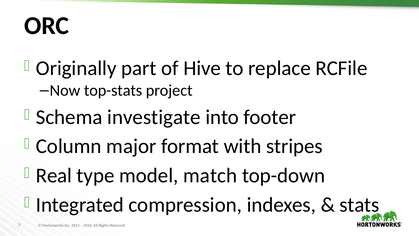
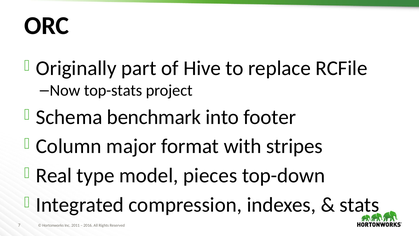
investigate: investigate -> benchmark
match: match -> pieces
